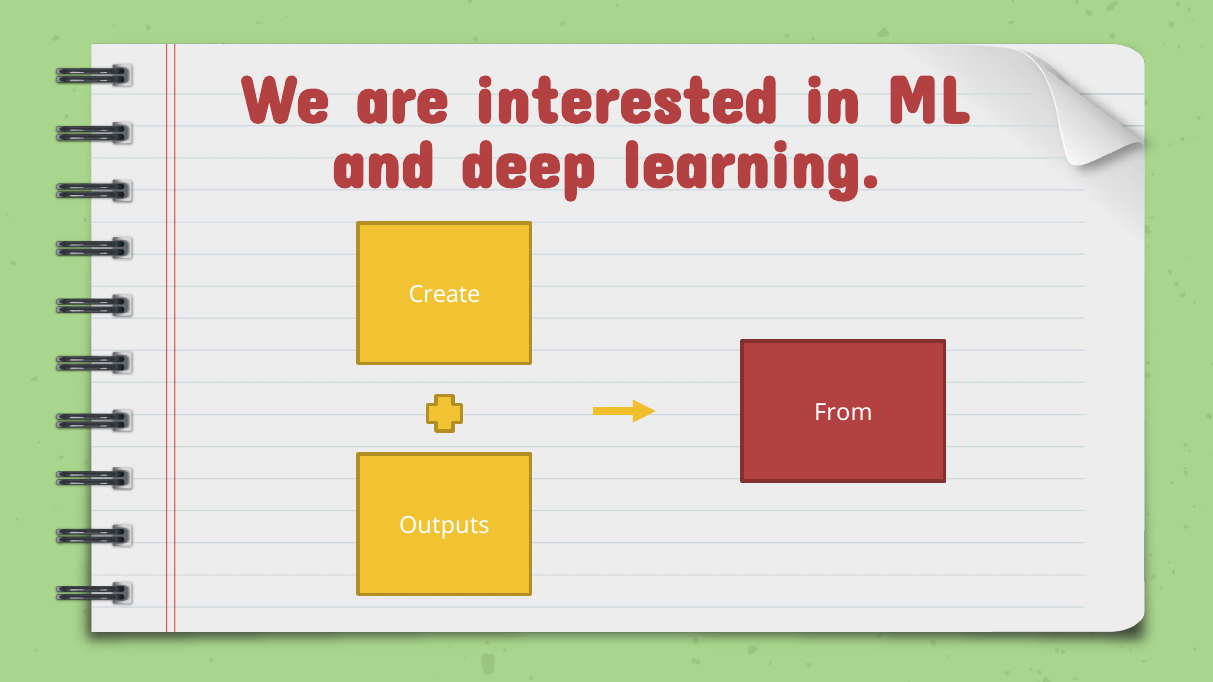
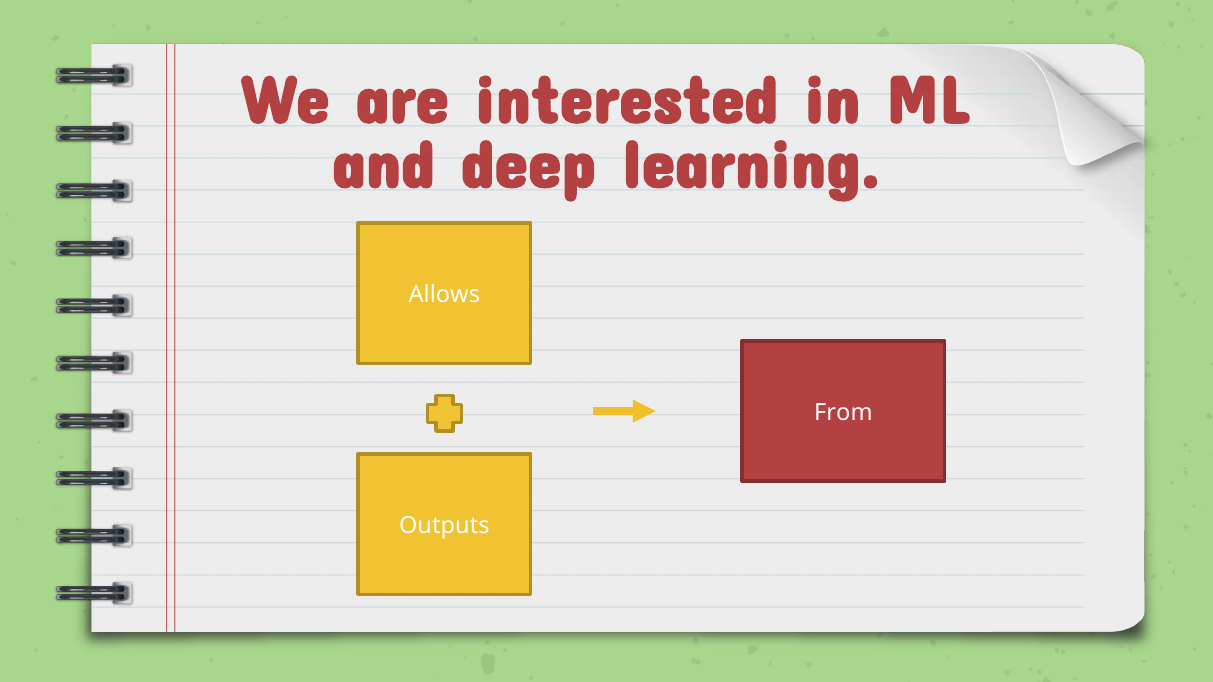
Create: Create -> Allows
